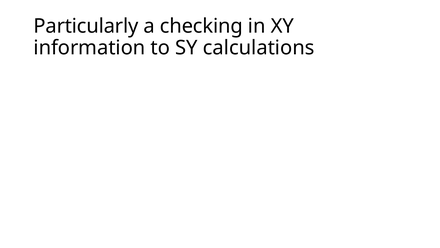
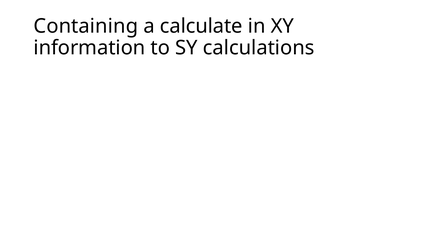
Particularly: Particularly -> Containing
checking: checking -> calculate
